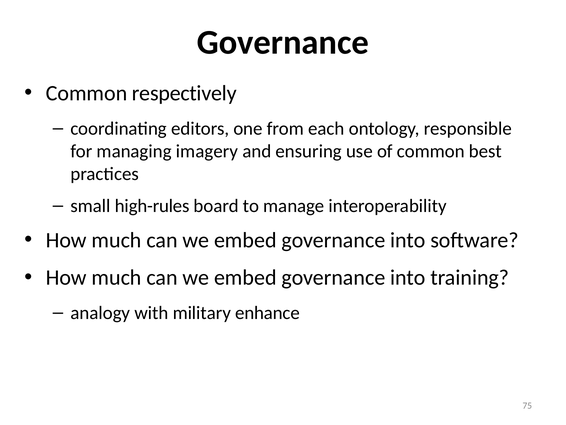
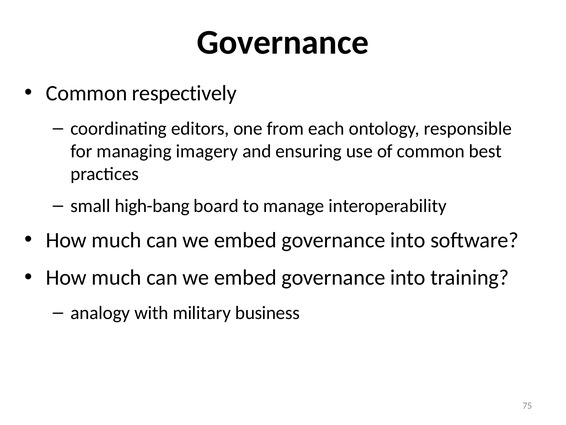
high-rules: high-rules -> high-bang
enhance: enhance -> business
